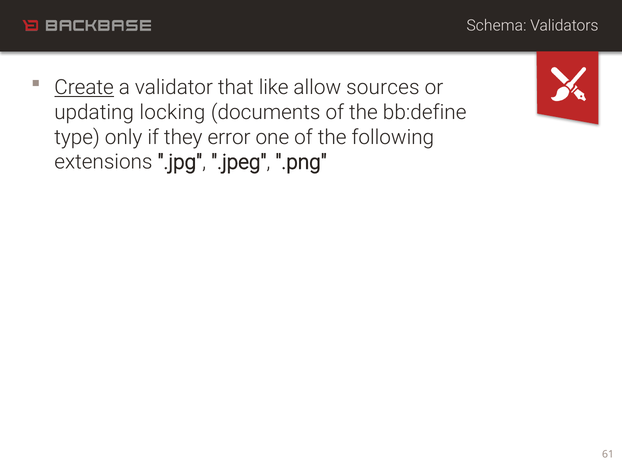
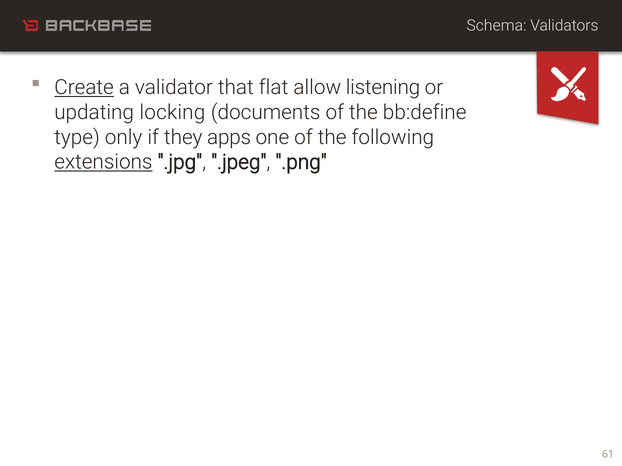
like: like -> flat
sources: sources -> listening
error: error -> apps
extensions underline: none -> present
